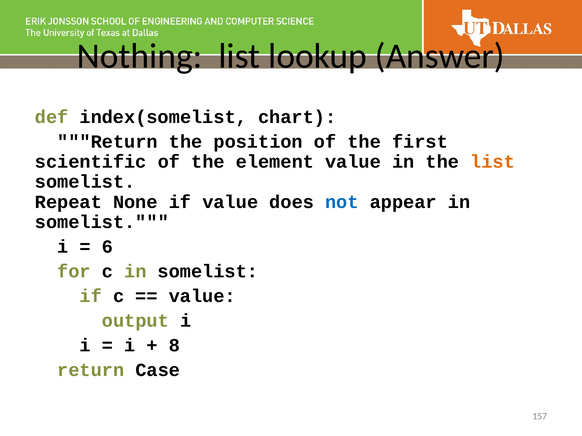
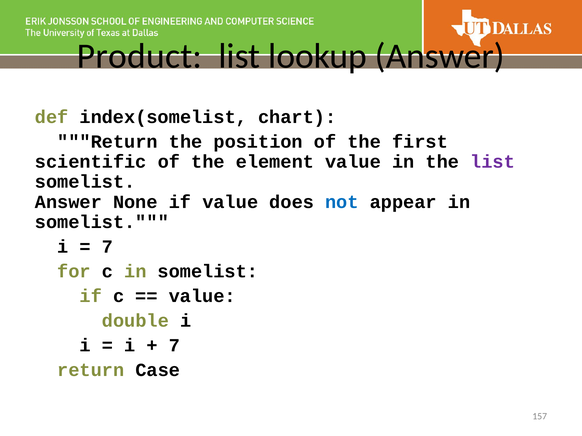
Nothing: Nothing -> Product
list at (493, 162) colour: orange -> purple
Repeat at (68, 202): Repeat -> Answer
6 at (107, 247): 6 -> 7
output: output -> double
8 at (174, 346): 8 -> 7
